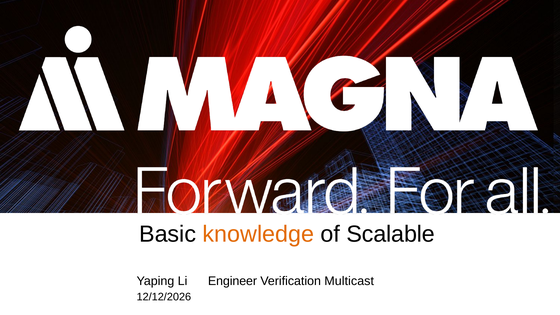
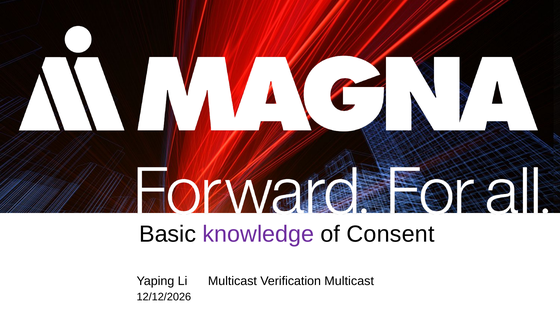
knowledge colour: orange -> purple
Scalable: Scalable -> Consent
Li Engineer: Engineer -> Multicast
